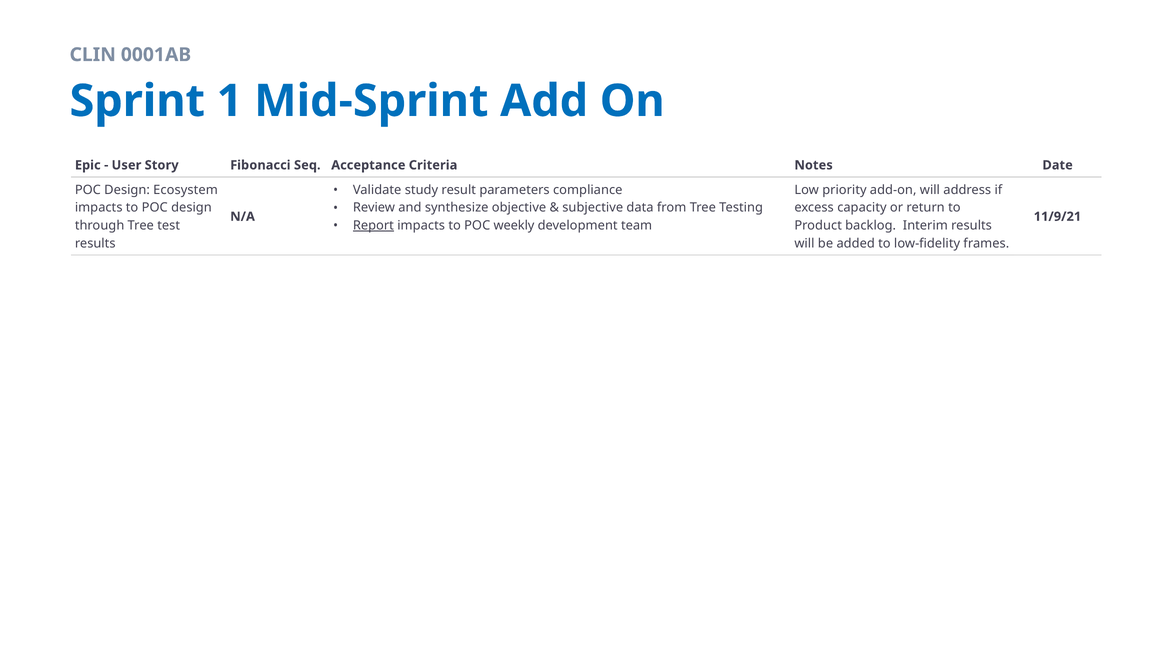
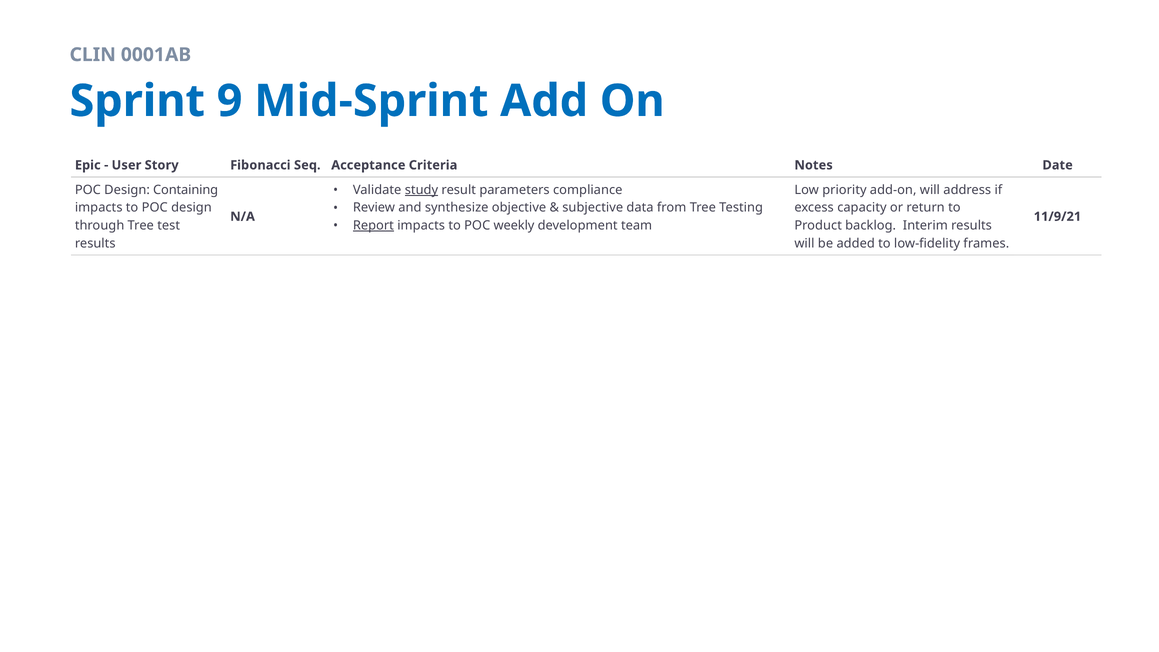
1: 1 -> 9
Ecosystem: Ecosystem -> Containing
study underline: none -> present
